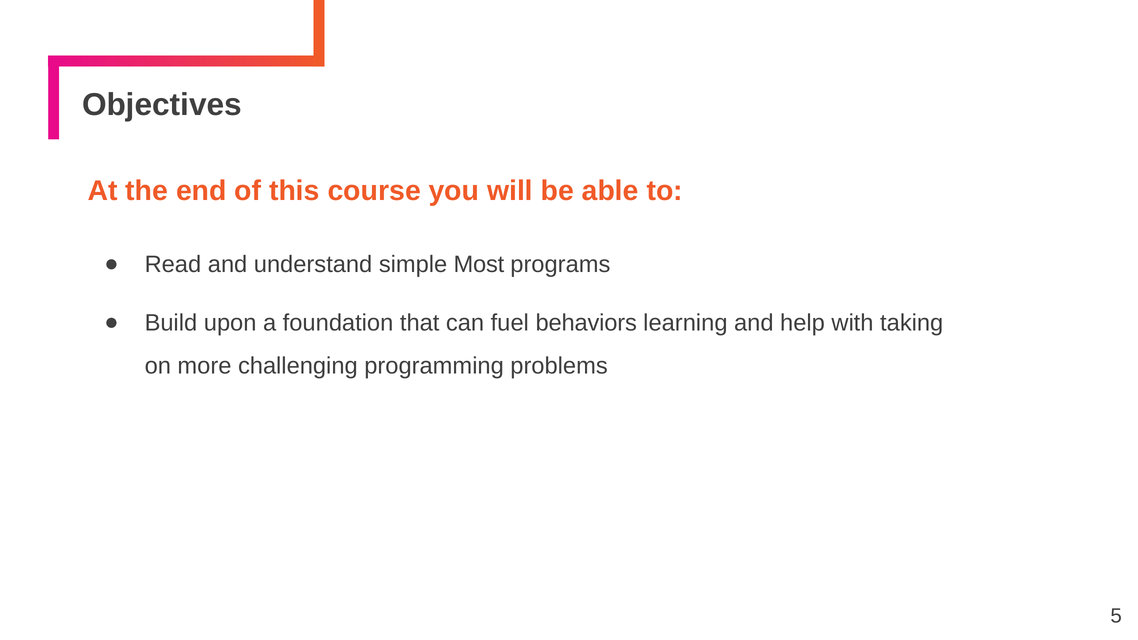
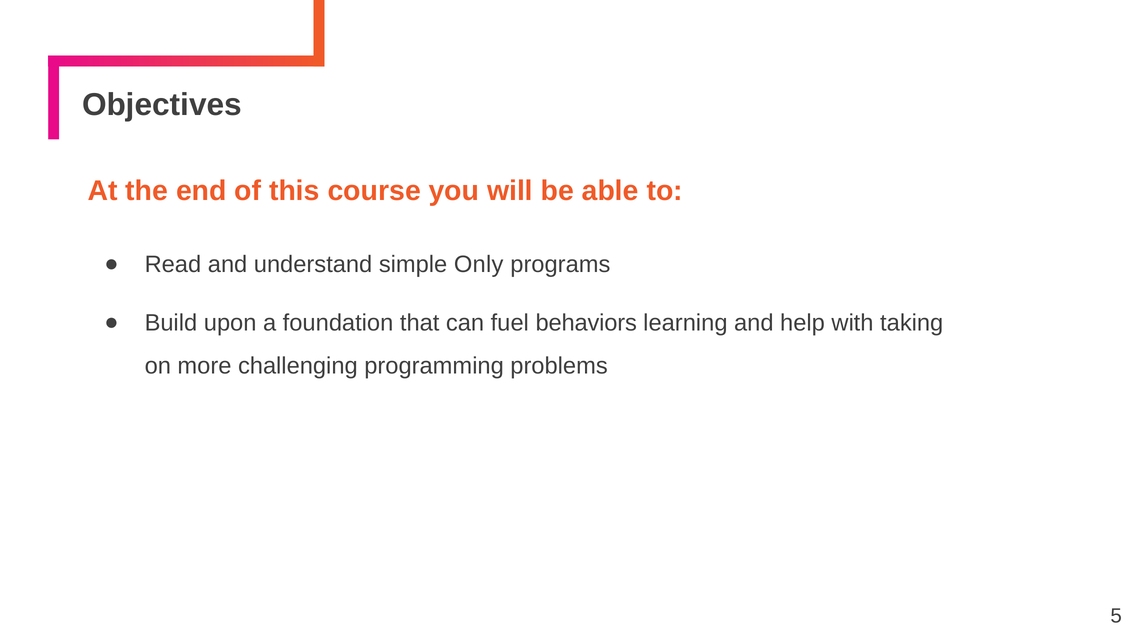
Most: Most -> Only
